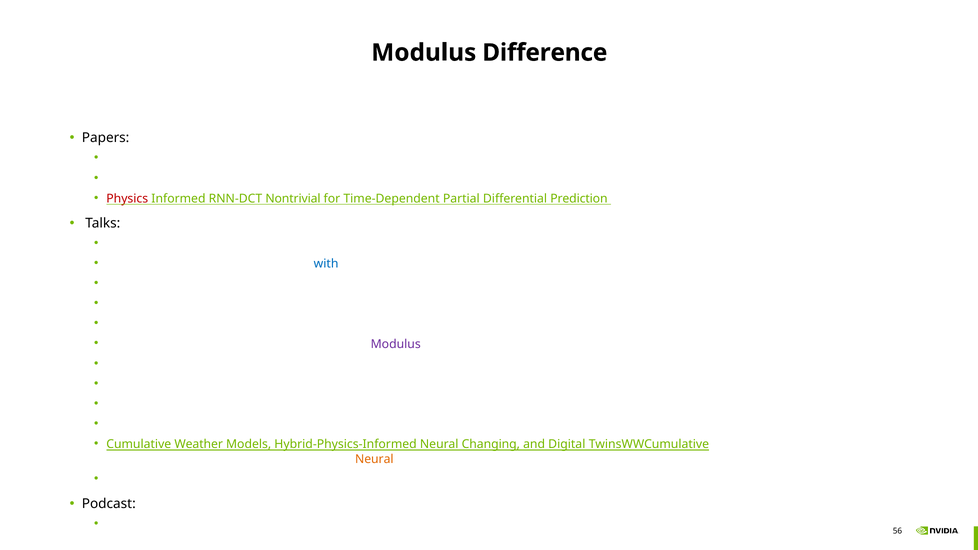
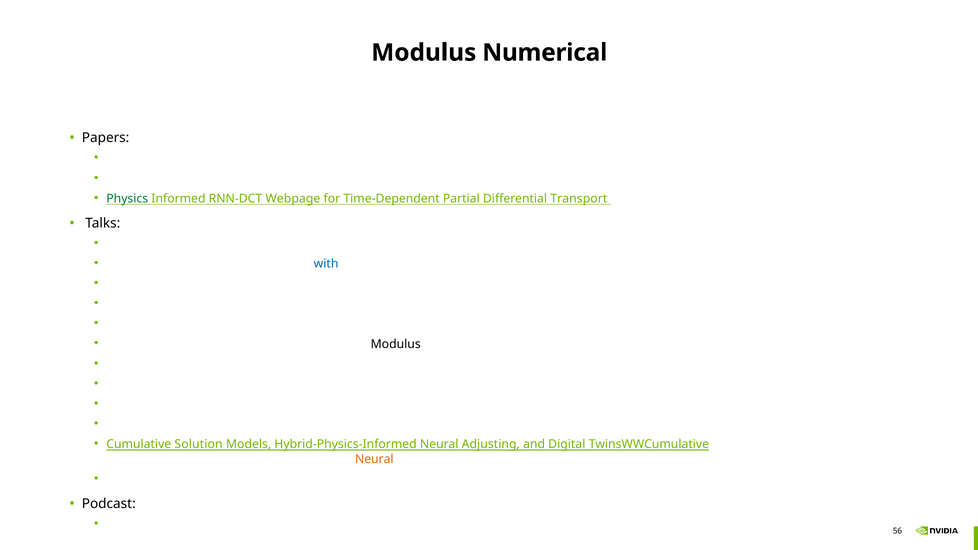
Difference: Difference -> Numerical
Physics at (127, 199) colour: red -> green
Nontrivial: Nontrivial -> Webpage
Differential Prediction: Prediction -> Transport
Modulus at (396, 344) colour: purple -> black
Weather: Weather -> Solution
Changing: Changing -> Adjusting
